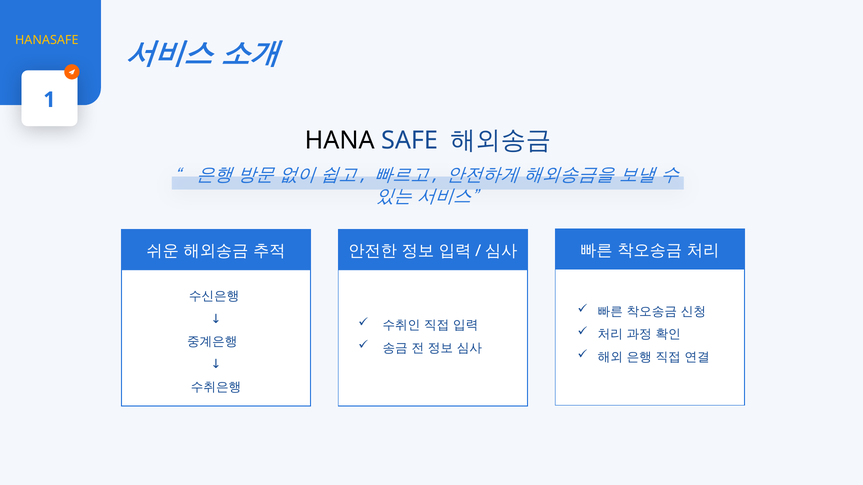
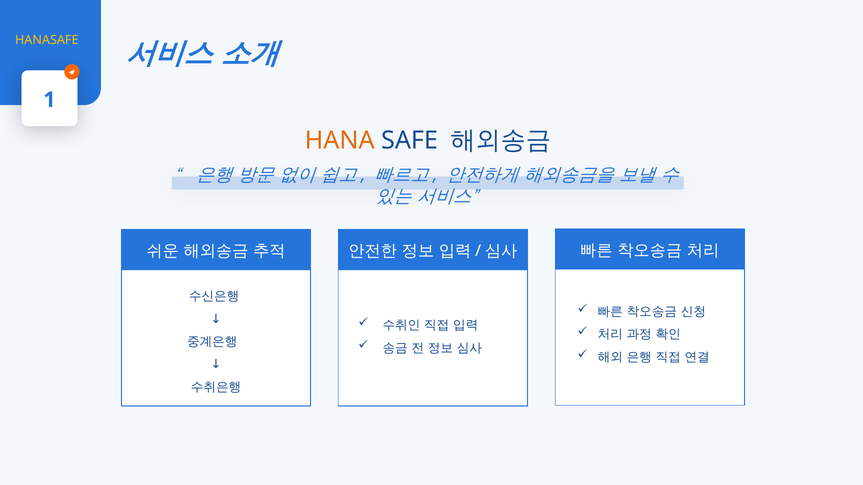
HANA colour: black -> orange
